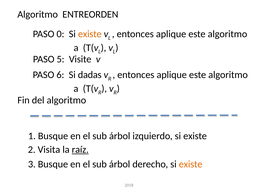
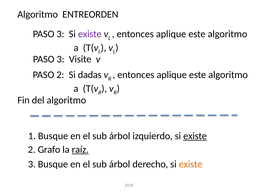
0 at (60, 34): 0 -> 3
existe at (90, 34) colour: orange -> purple
5 at (61, 59): 5 -> 3
PASO 6: 6 -> 2
existe at (195, 136) underline: none -> present
Visita: Visita -> Grafo
